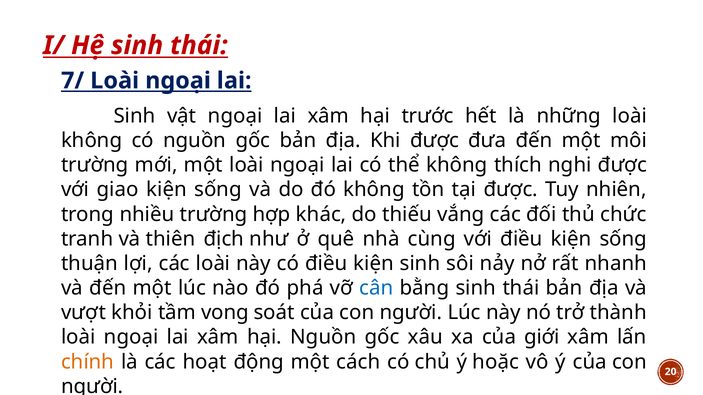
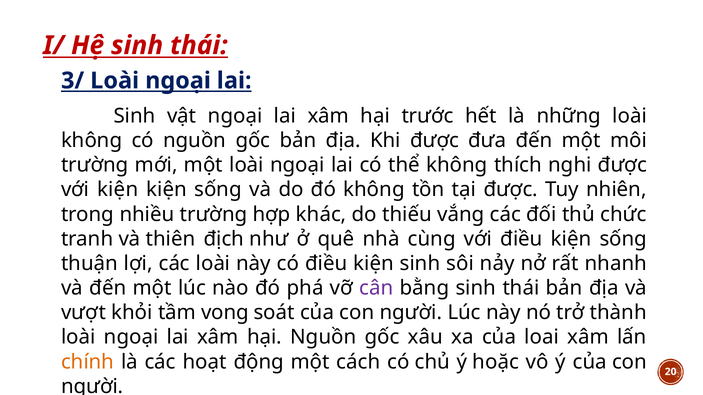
7/: 7/ -> 3/
với giao: giao -> kiện
cân colour: blue -> purple
giới: giới -> loai
